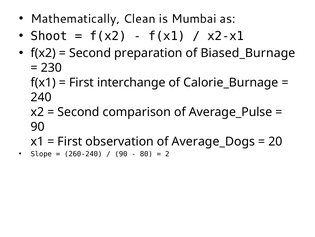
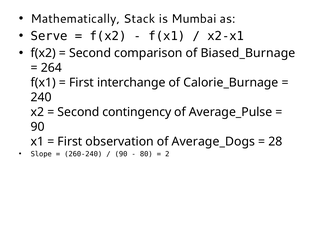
Clean: Clean -> Stack
Shoot: Shoot -> Serve
preparation: preparation -> comparison
230: 230 -> 264
comparison: comparison -> contingency
20: 20 -> 28
